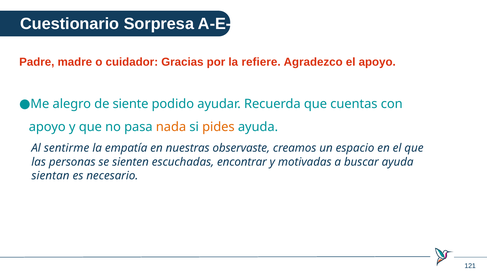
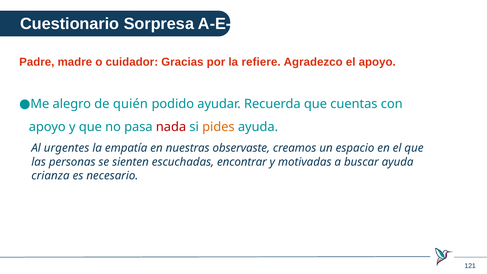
siente: siente -> quién
nada colour: orange -> red
sentirme: sentirme -> urgentes
sientan: sientan -> crianza
